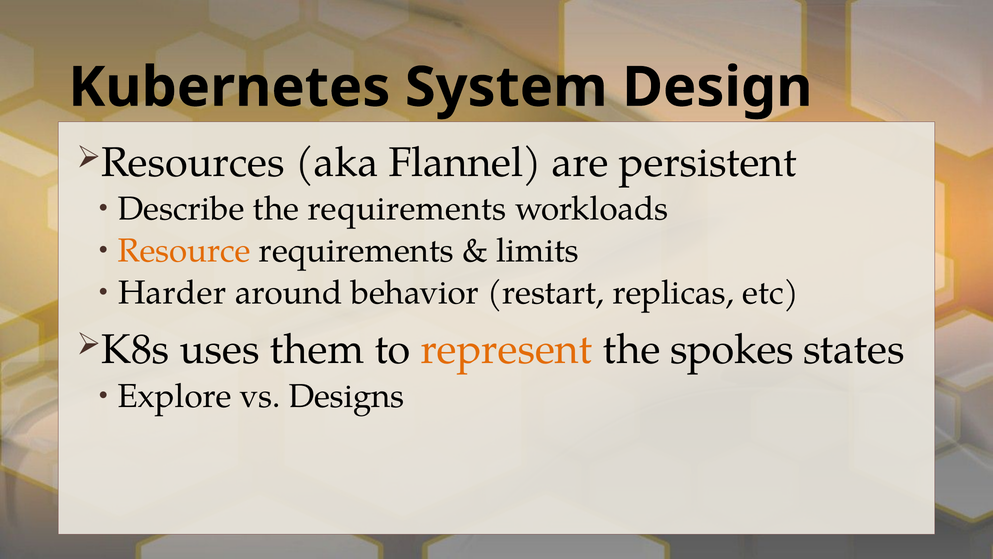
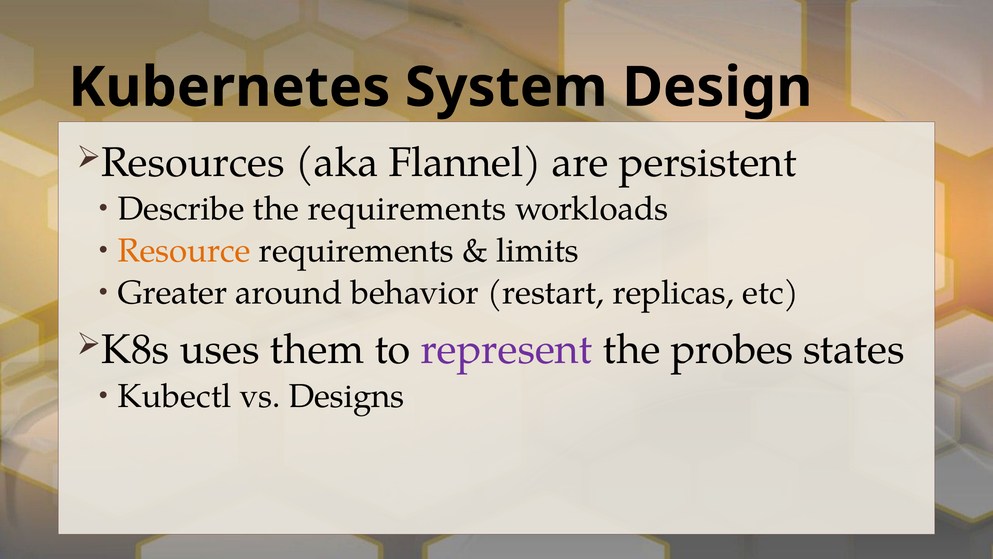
Harder: Harder -> Greater
represent colour: orange -> purple
spokes: spokes -> probes
Explore: Explore -> Kubectl
